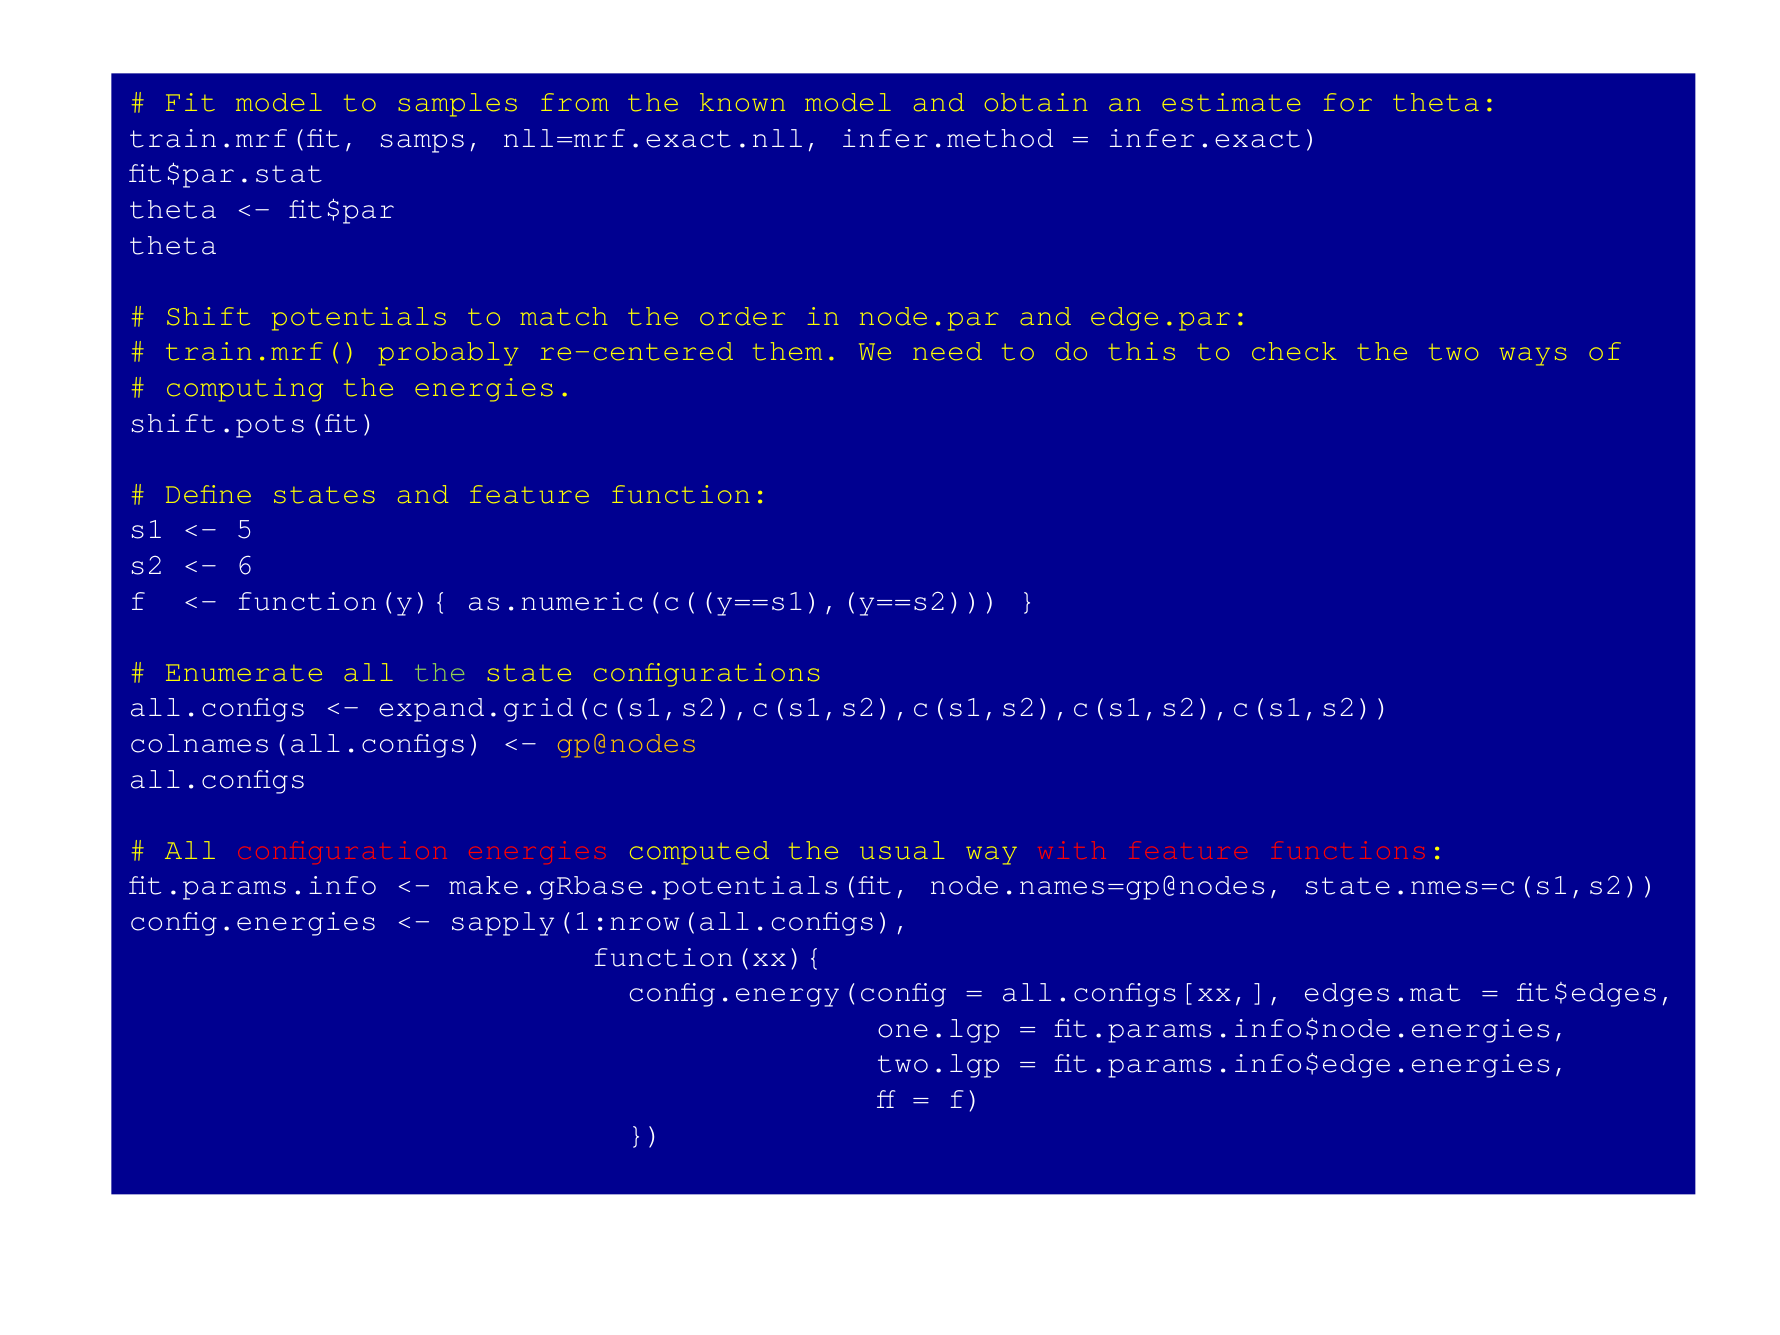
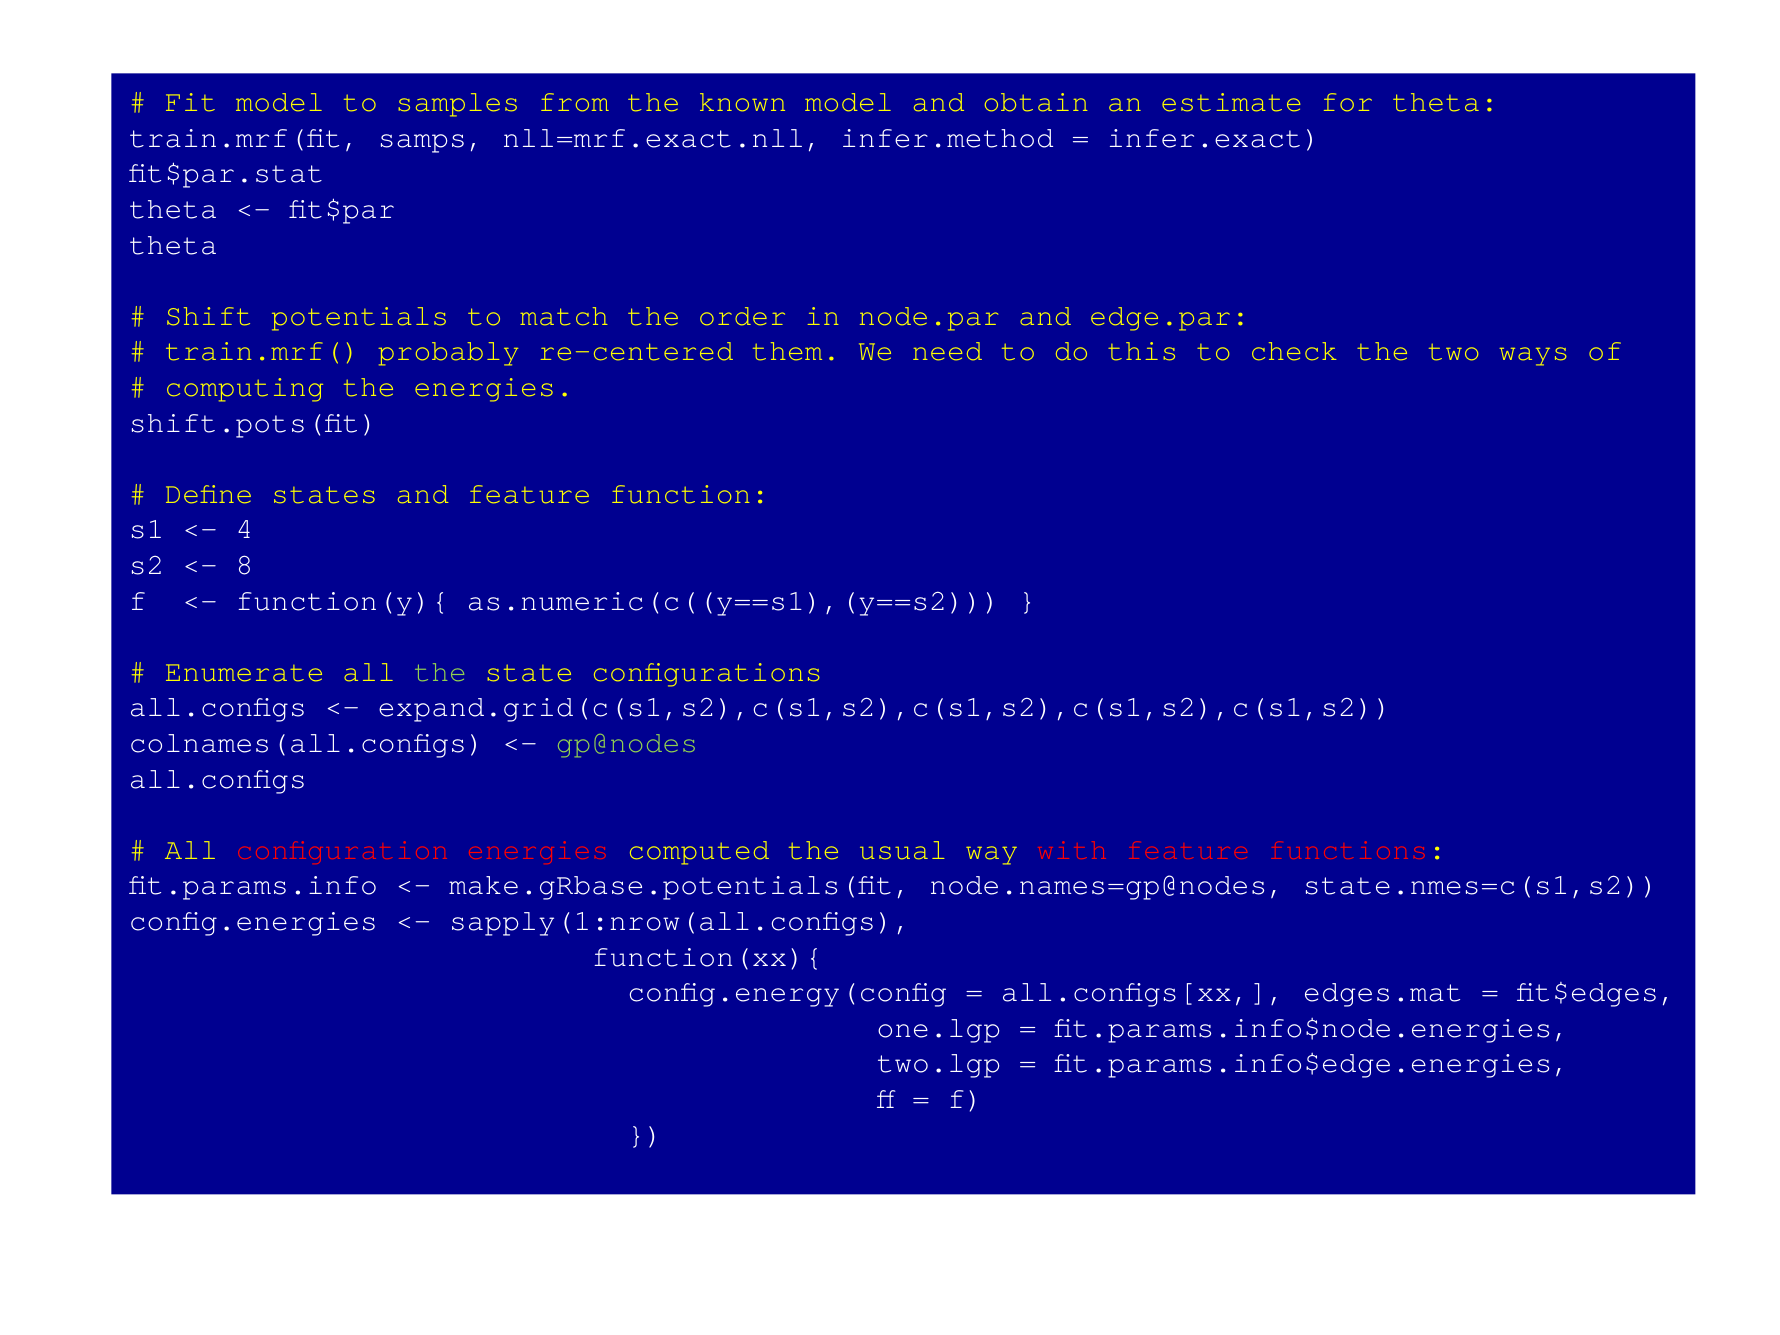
5: 5 -> 4
6: 6 -> 8
gp@nodes colour: yellow -> light green
